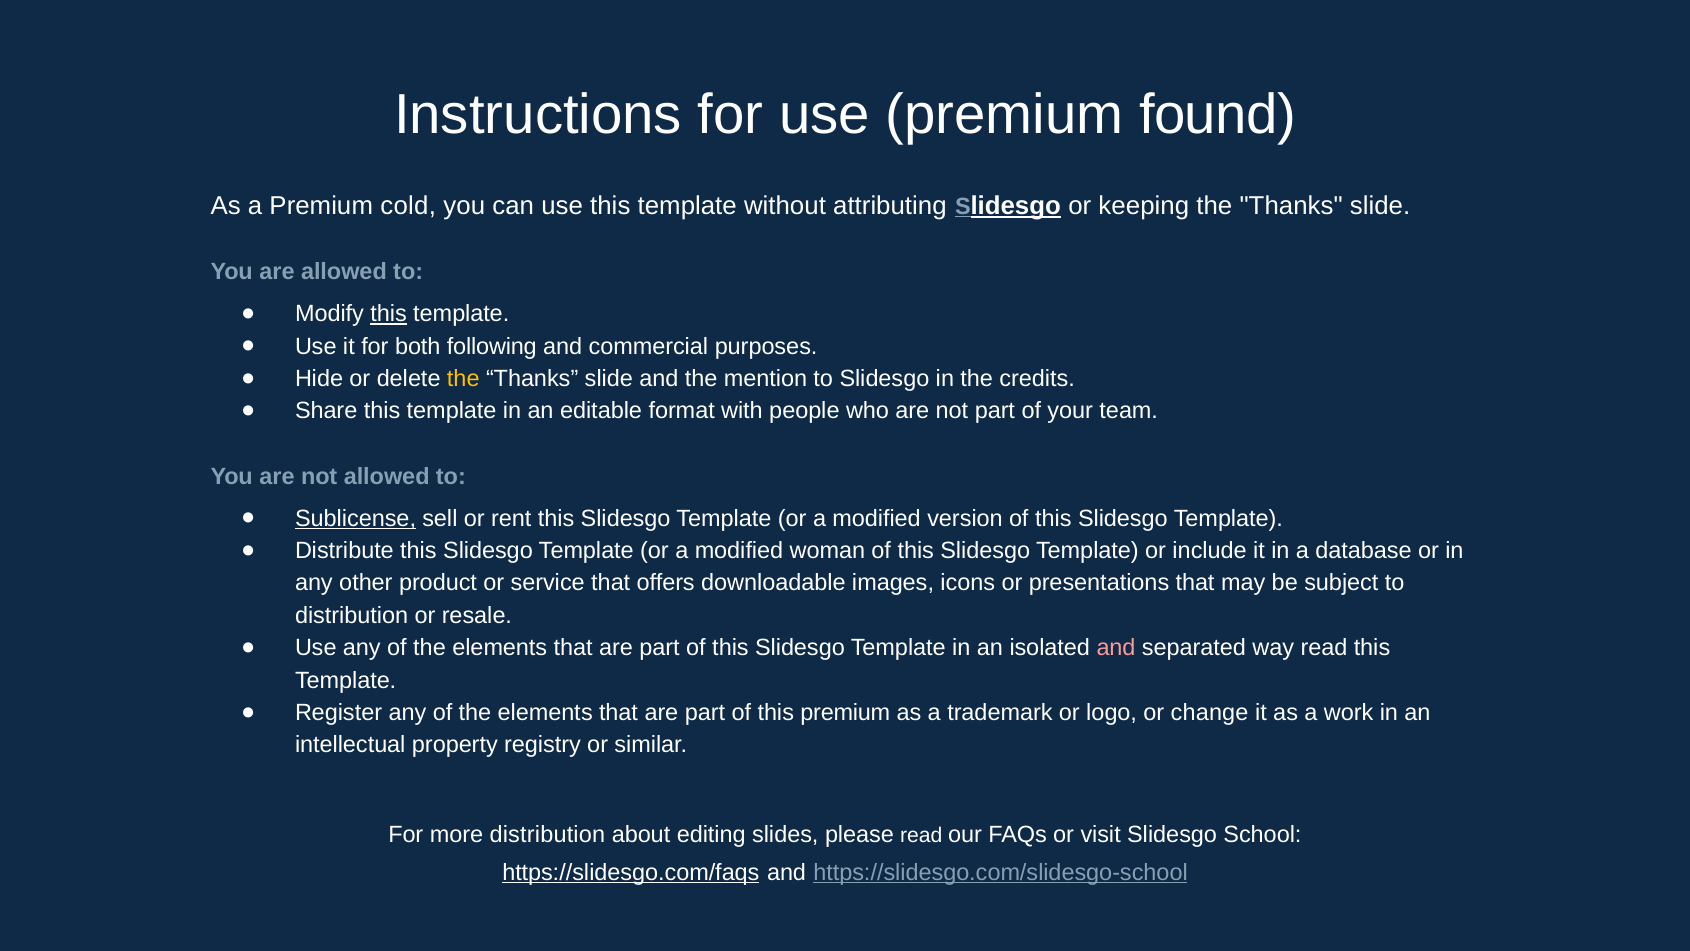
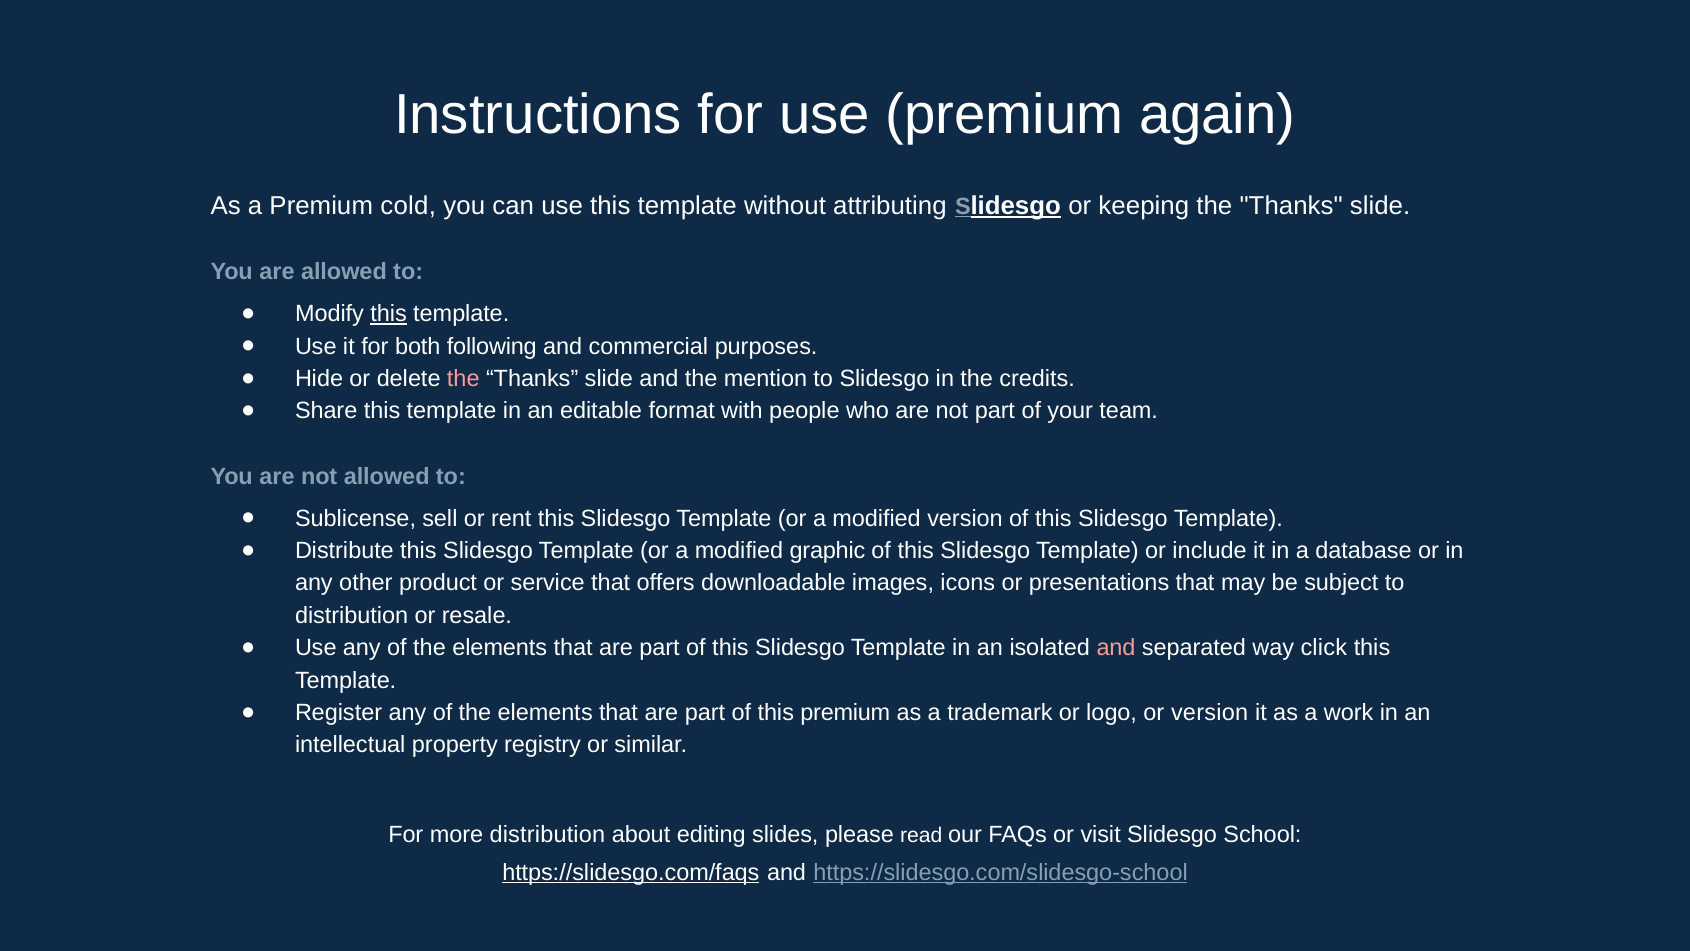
found: found -> again
the at (463, 379) colour: yellow -> pink
Sublicense underline: present -> none
woman: woman -> graphic
way read: read -> click
or change: change -> version
